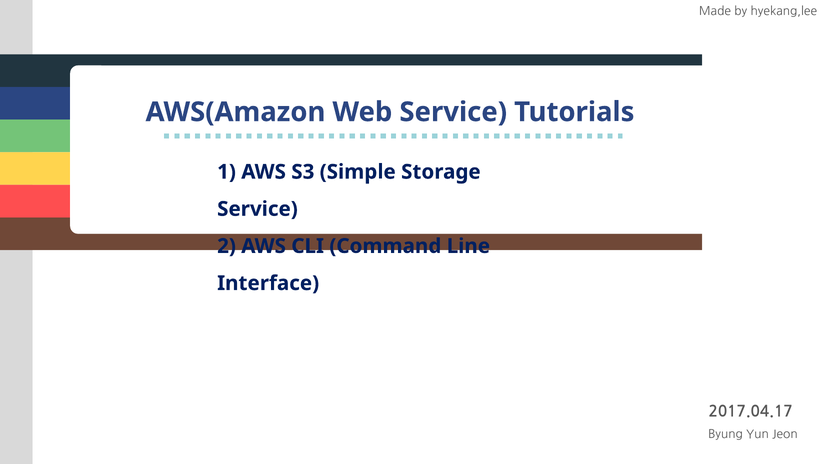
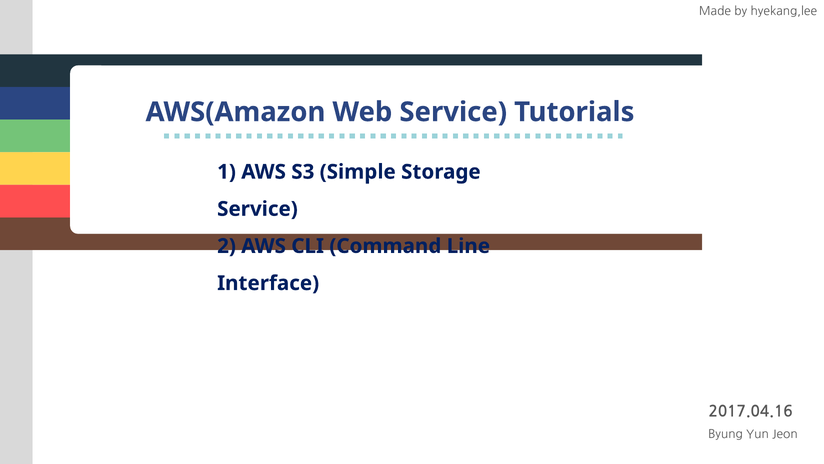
2017.04.17: 2017.04.17 -> 2017.04.16
